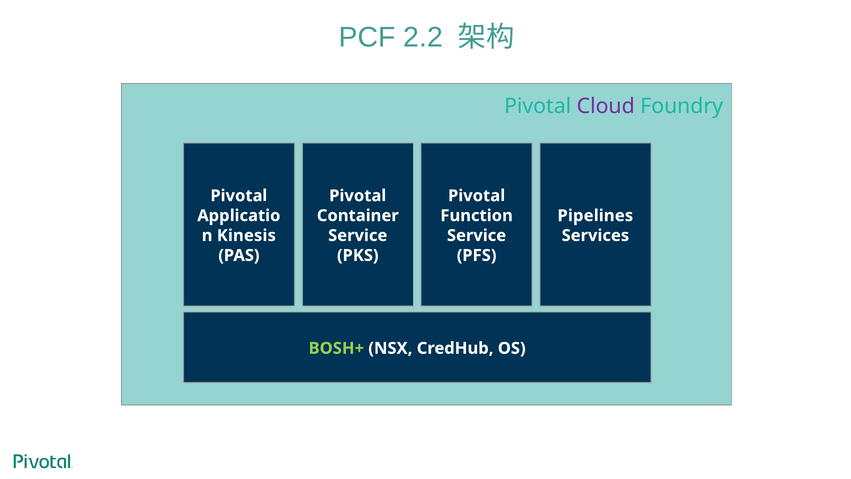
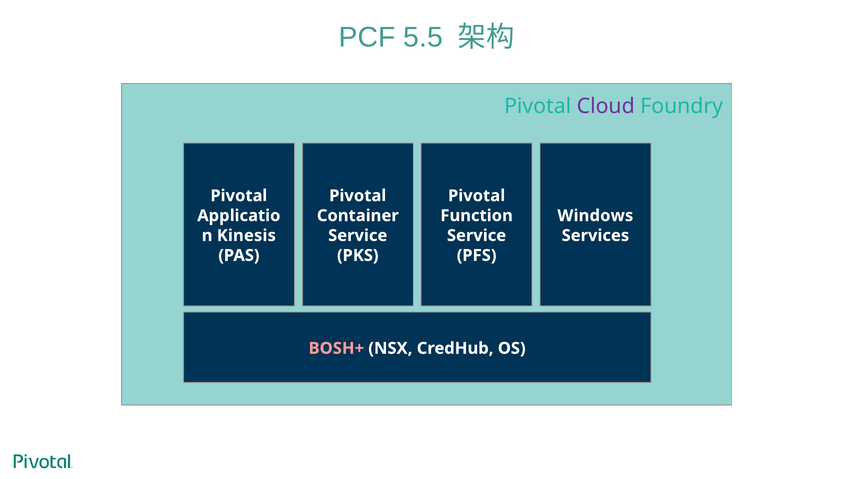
2.2: 2.2 -> 5.5
Pipelines: Pipelines -> Windows
BOSH+ colour: light green -> pink
